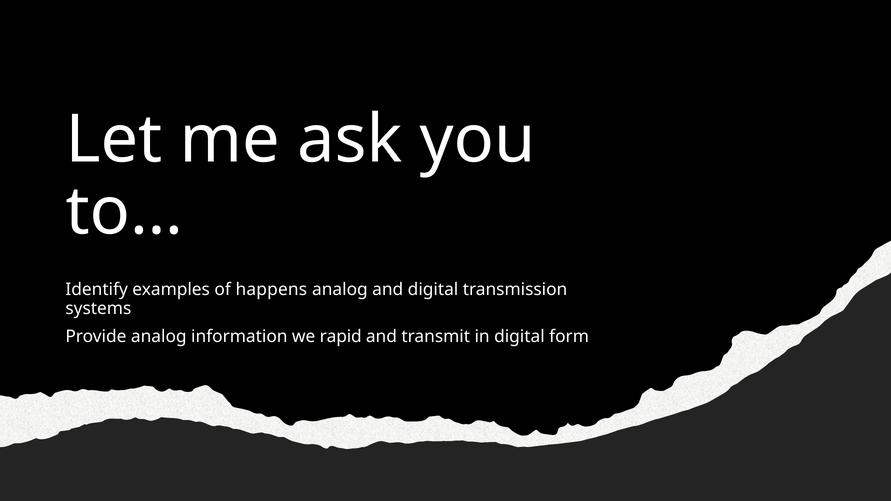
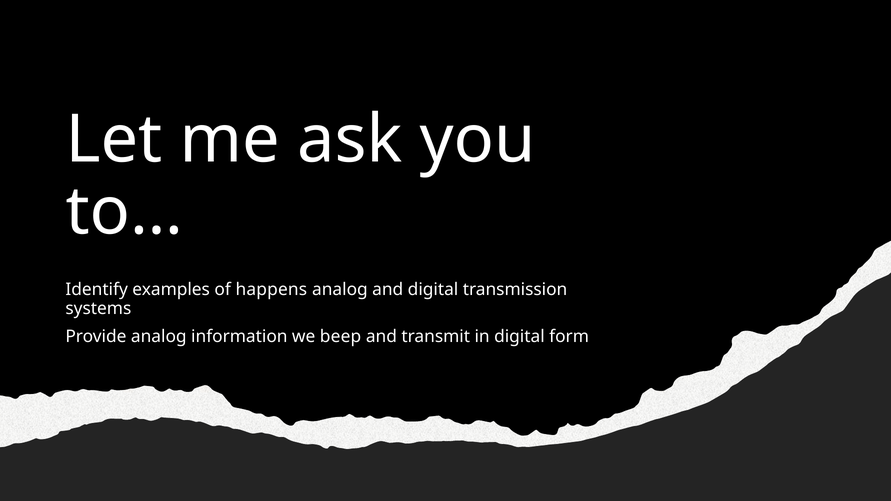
rapid: rapid -> beep
